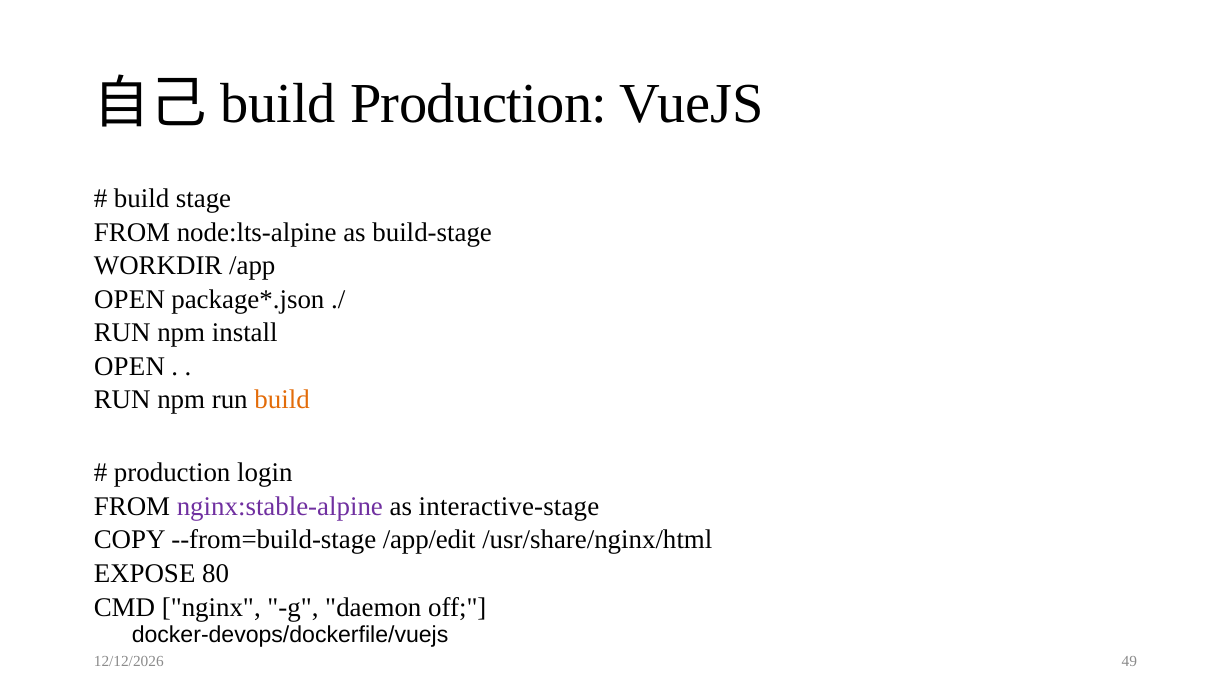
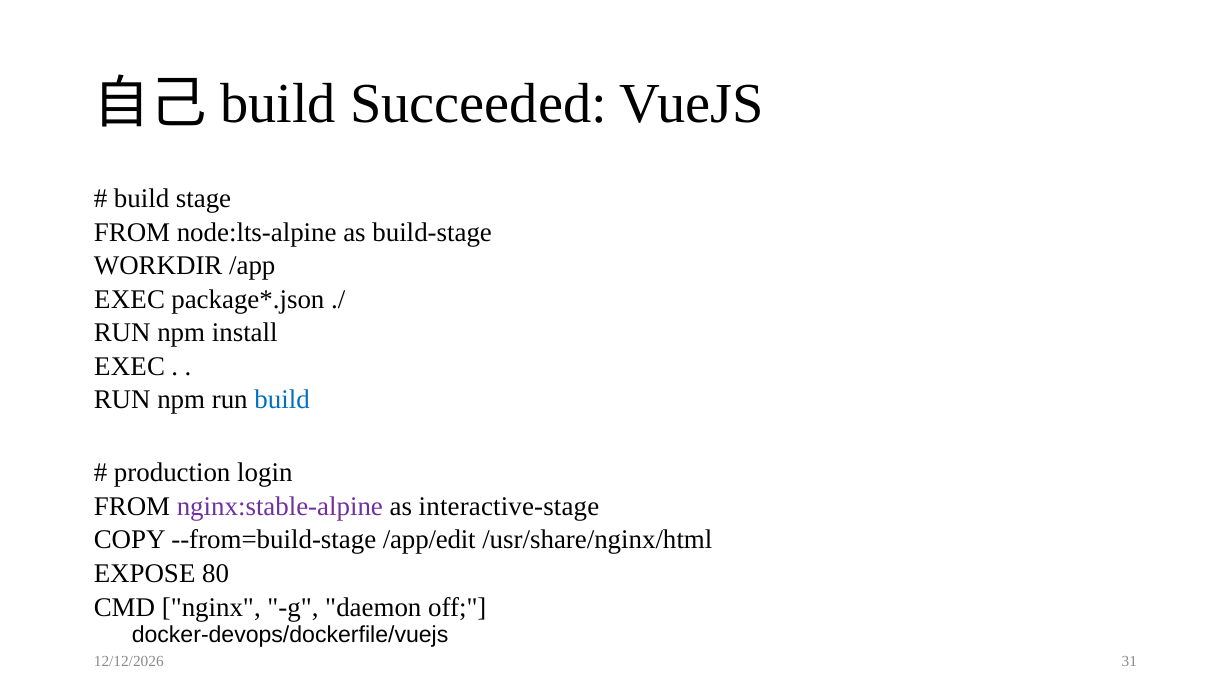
build Production: Production -> Succeeded
OPEN at (130, 299): OPEN -> EXEC
OPEN at (130, 366): OPEN -> EXEC
build at (282, 400) colour: orange -> blue
49: 49 -> 31
